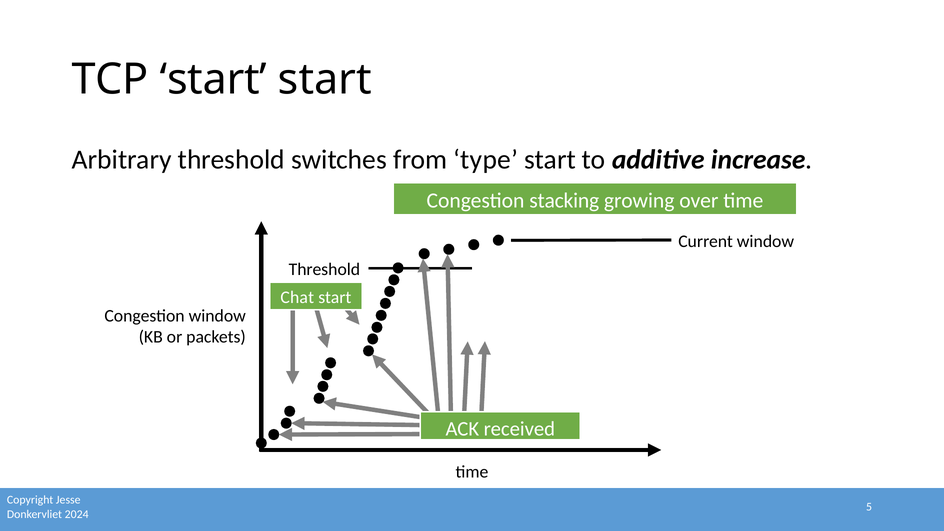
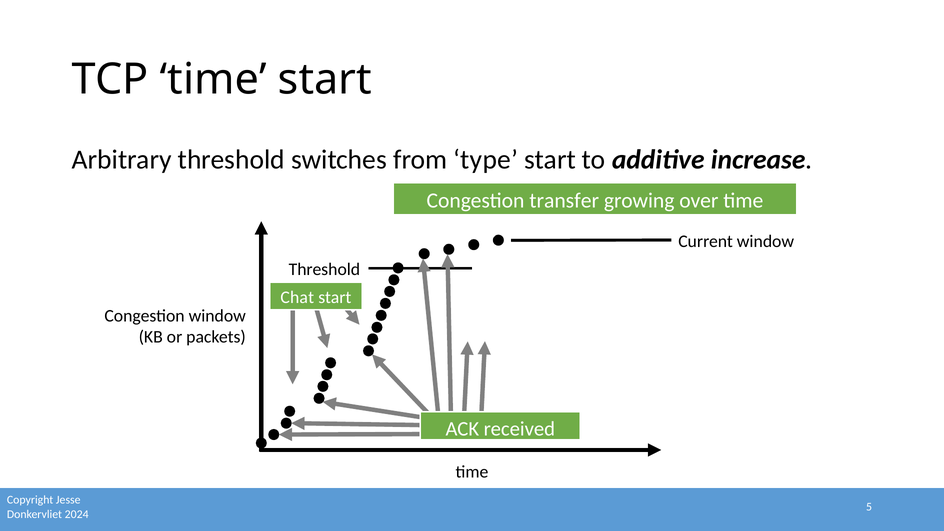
TCP start: start -> time
stacking: stacking -> transfer
